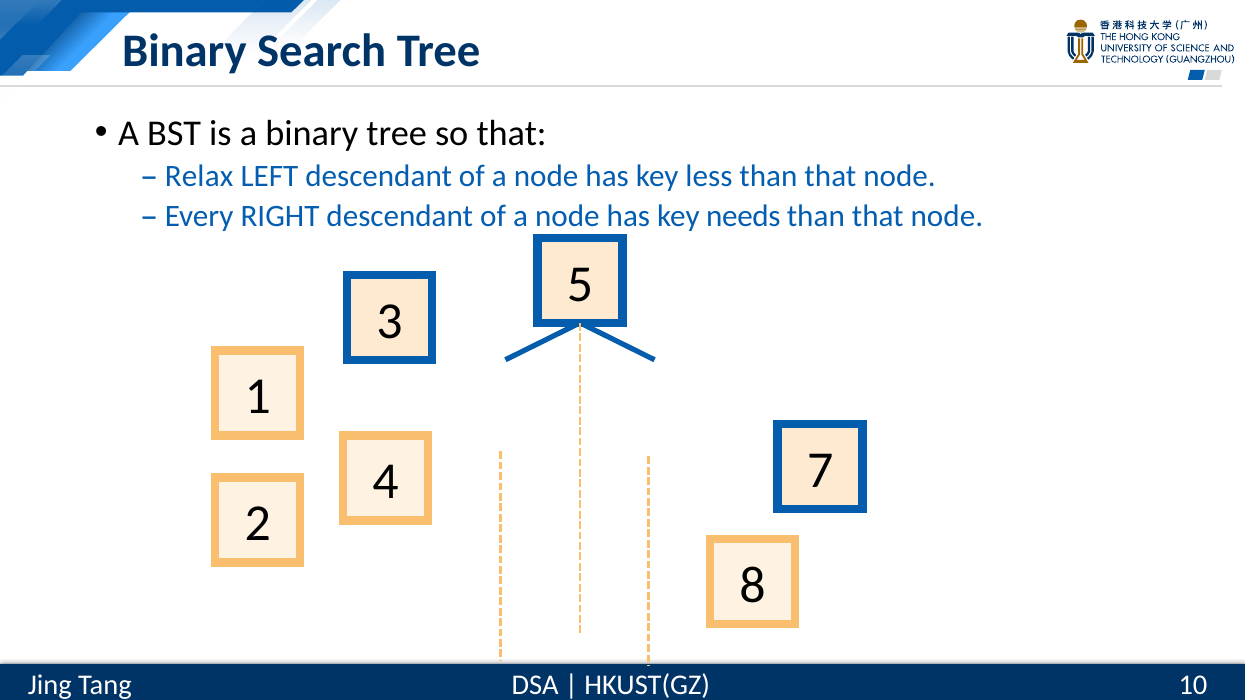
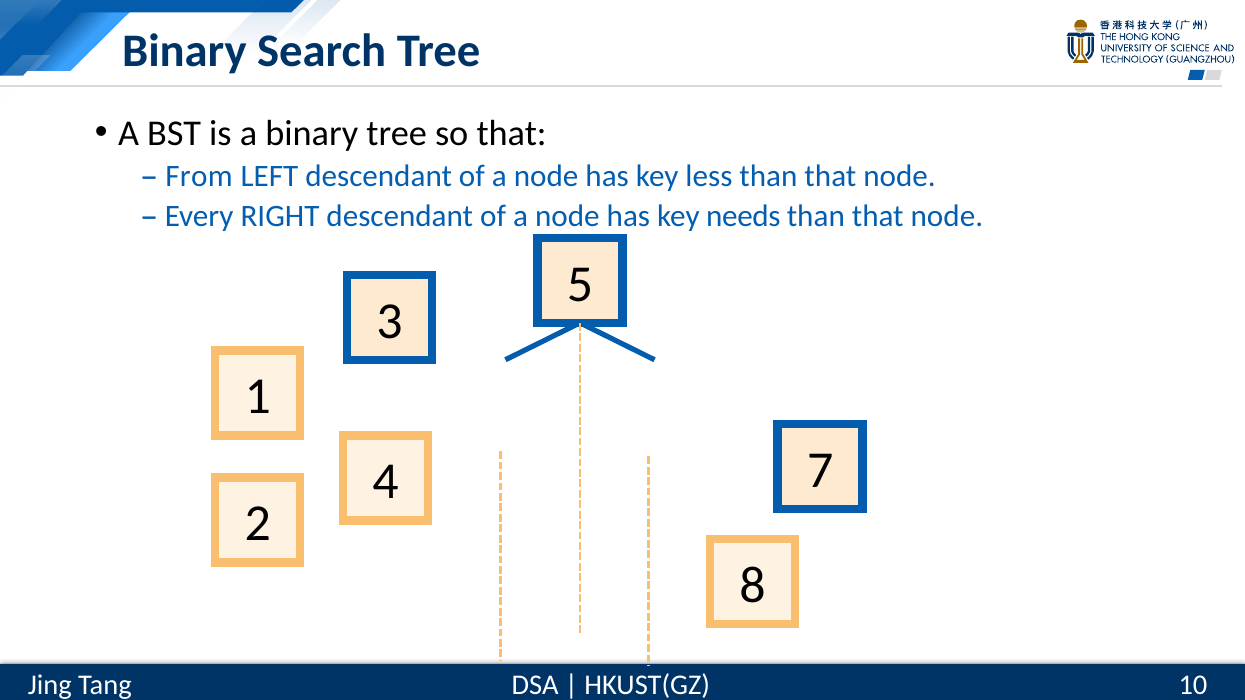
Relax: Relax -> From
